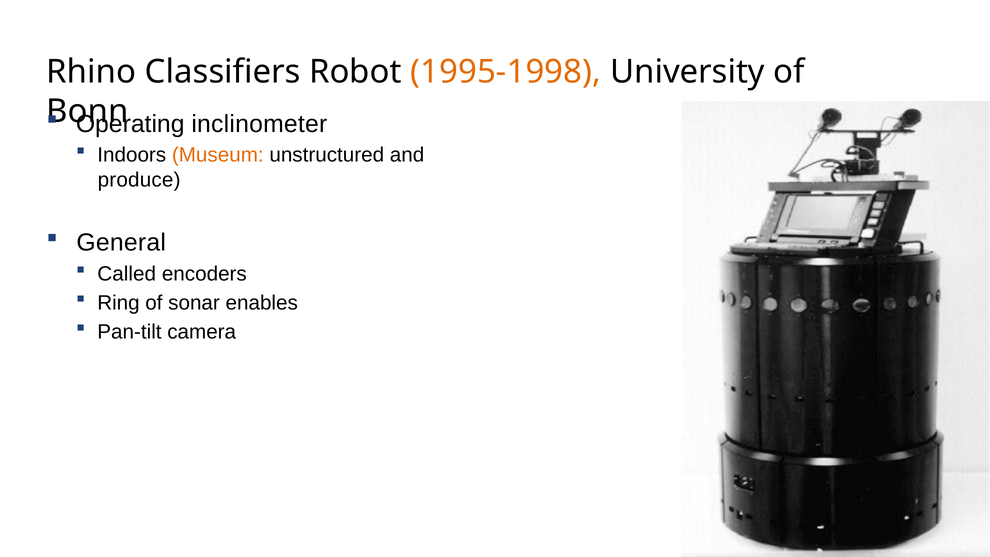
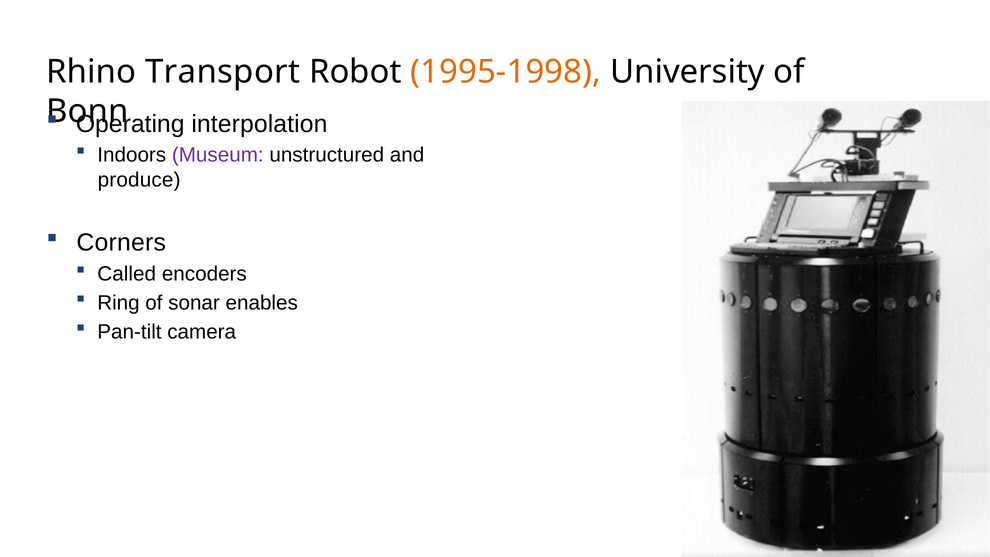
Classifiers: Classifiers -> Transport
inclinometer: inclinometer -> interpolation
Museum colour: orange -> purple
General: General -> Corners
